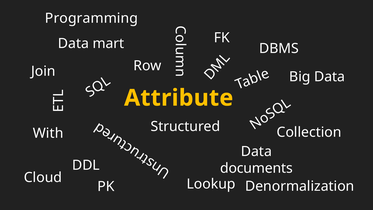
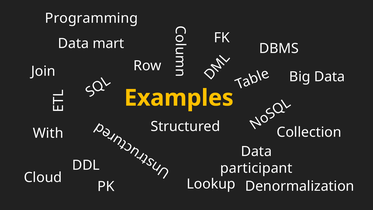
Attribute: Attribute -> Examples
documents: documents -> participant
